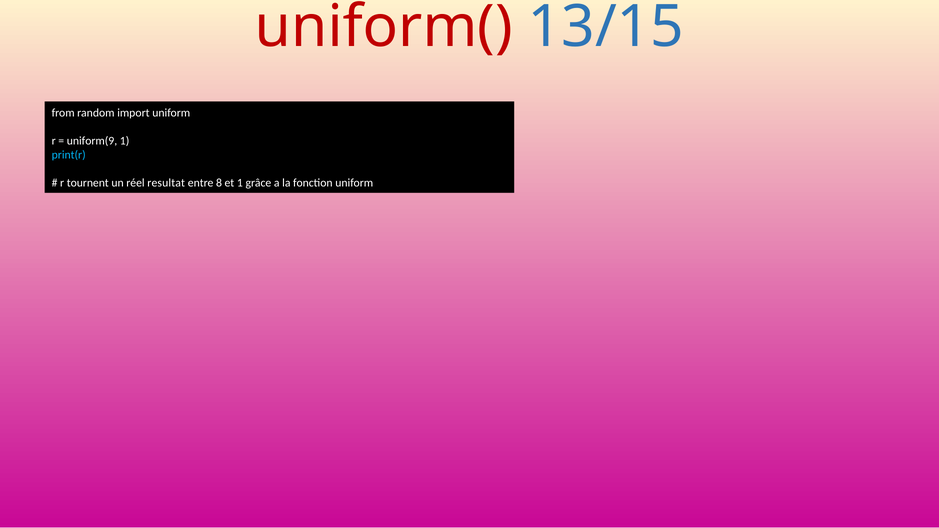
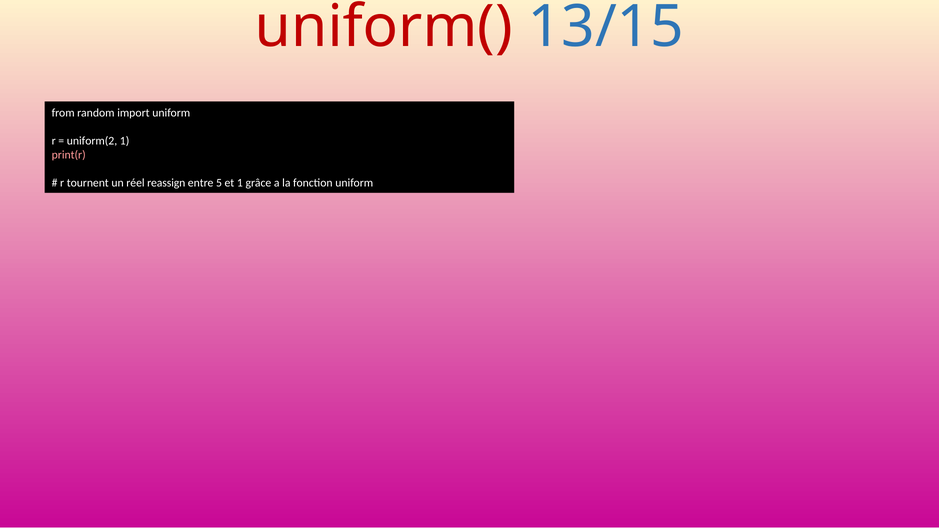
uniform(9: uniform(9 -> uniform(2
print(r colour: light blue -> pink
resultat: resultat -> reassign
8: 8 -> 5
